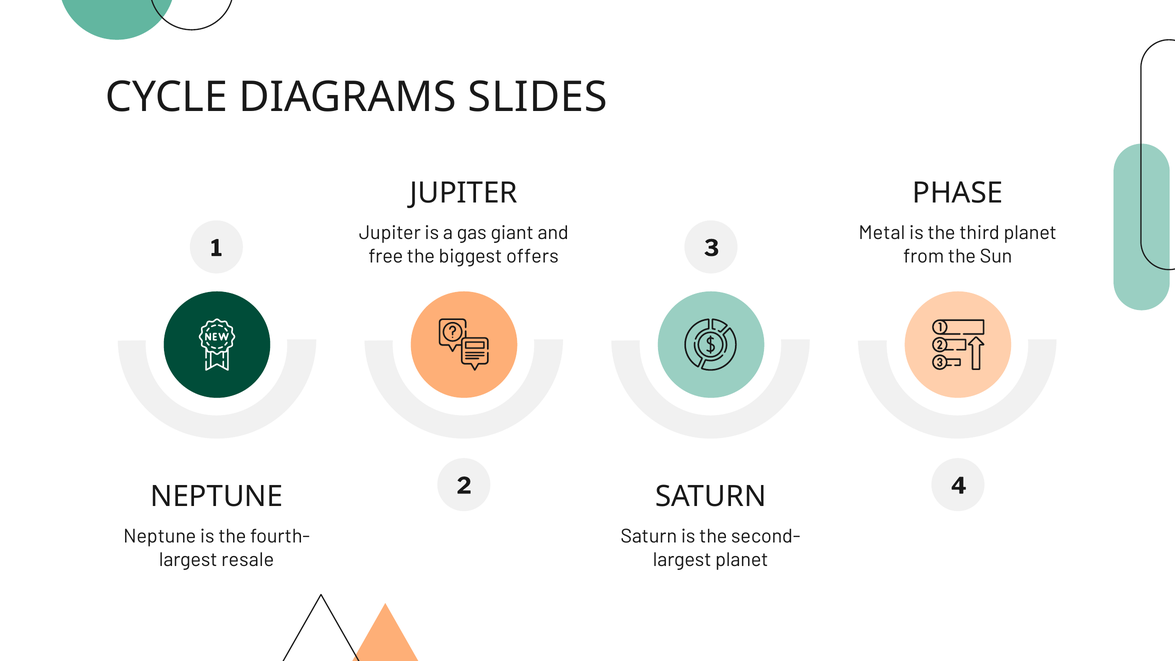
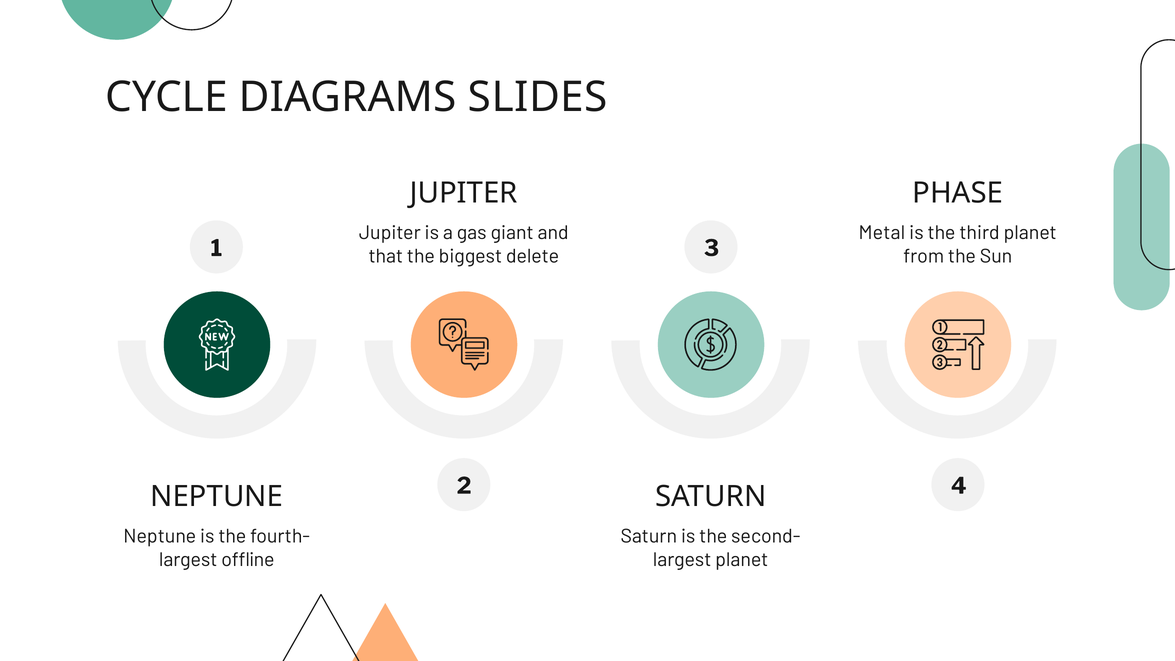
free: free -> that
offers: offers -> delete
resale: resale -> offline
